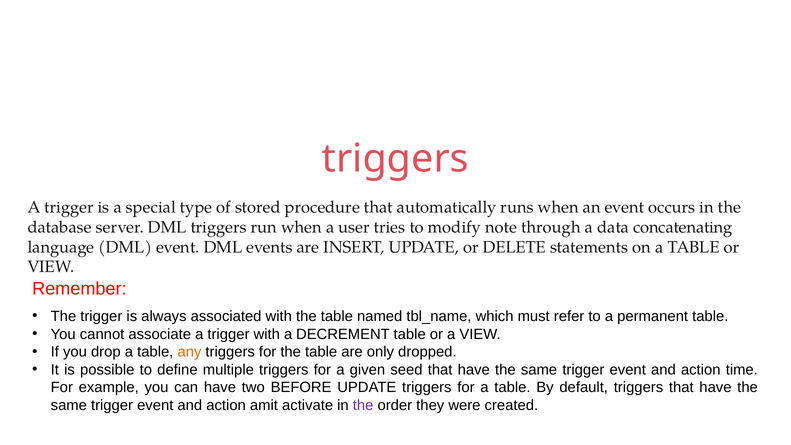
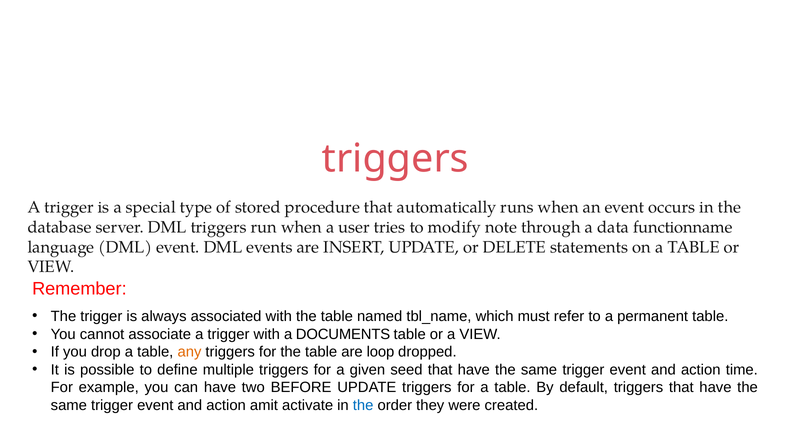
concatenating: concatenating -> functionname
DECREMENT: DECREMENT -> DOCUMENTS
only: only -> loop
the at (363, 405) colour: purple -> blue
